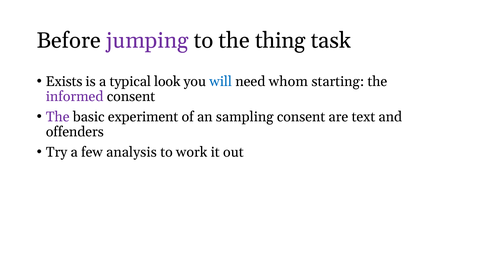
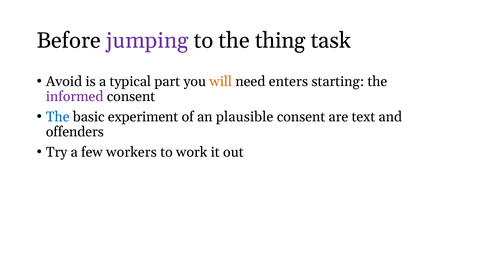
Exists: Exists -> Avoid
look: look -> part
will colour: blue -> orange
whom: whom -> enters
The at (58, 117) colour: purple -> blue
sampling: sampling -> plausible
analysis: analysis -> workers
